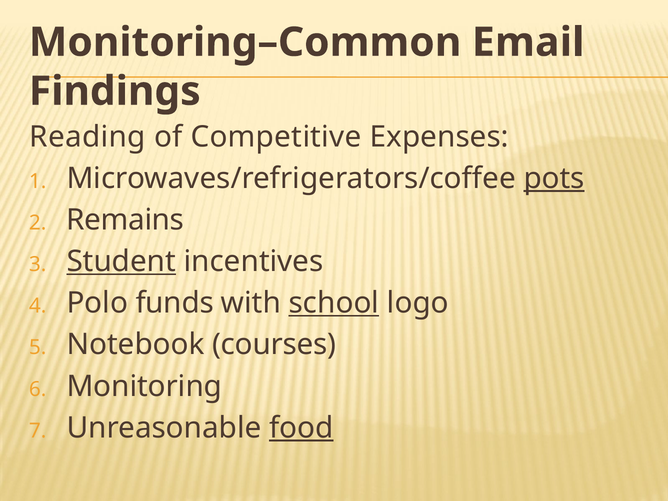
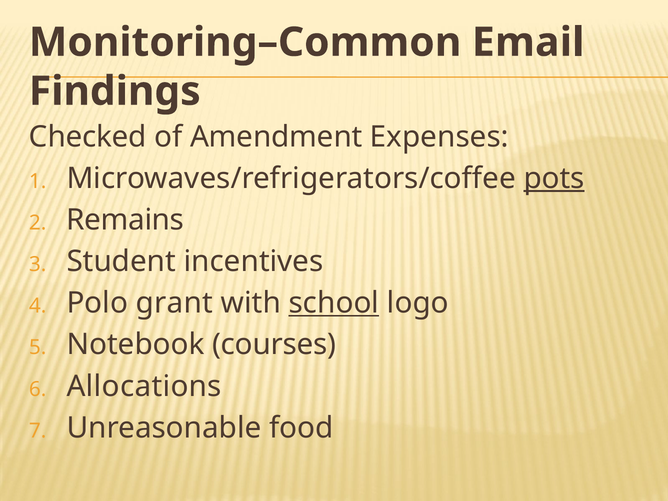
Reading: Reading -> Checked
Competitive: Competitive -> Amendment
Student underline: present -> none
funds: funds -> grant
Monitoring: Monitoring -> Allocations
food underline: present -> none
